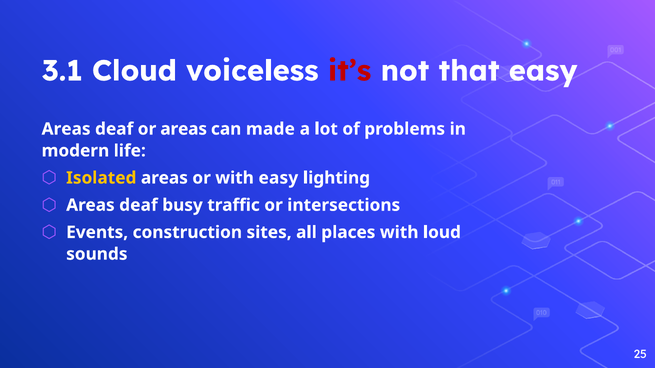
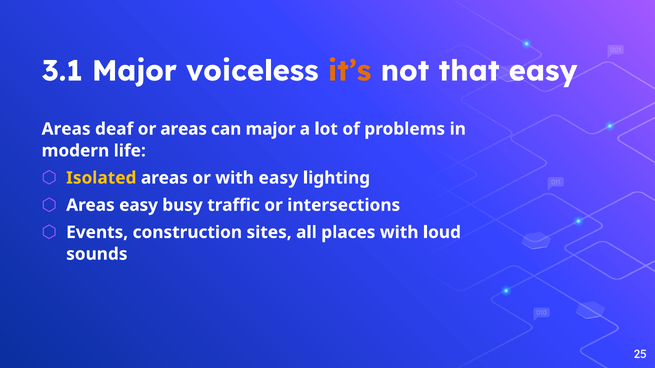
3.1 Cloud: Cloud -> Major
it’s colour: red -> orange
can made: made -> major
deaf at (138, 205): deaf -> easy
